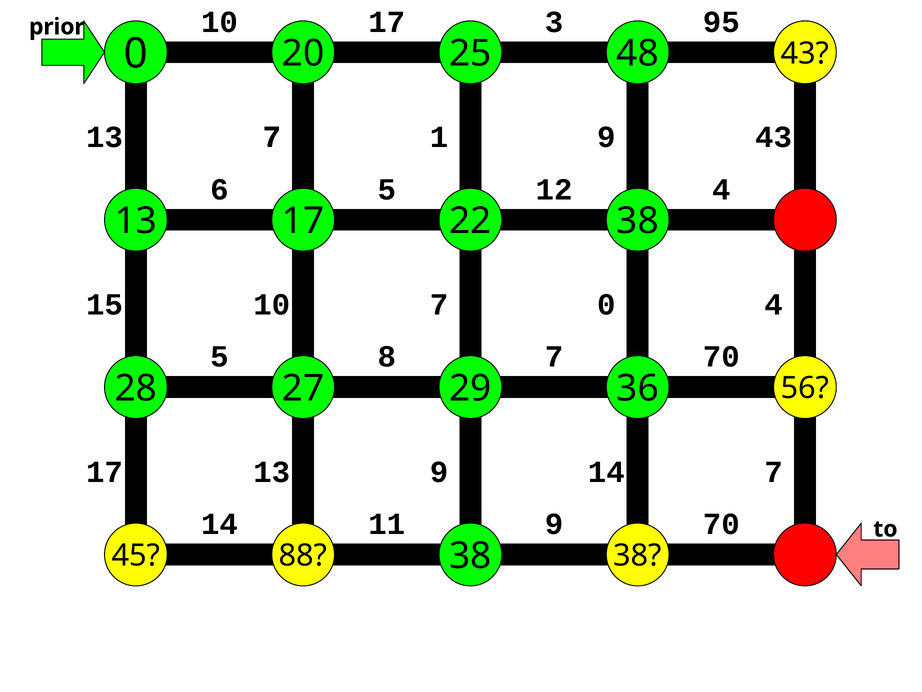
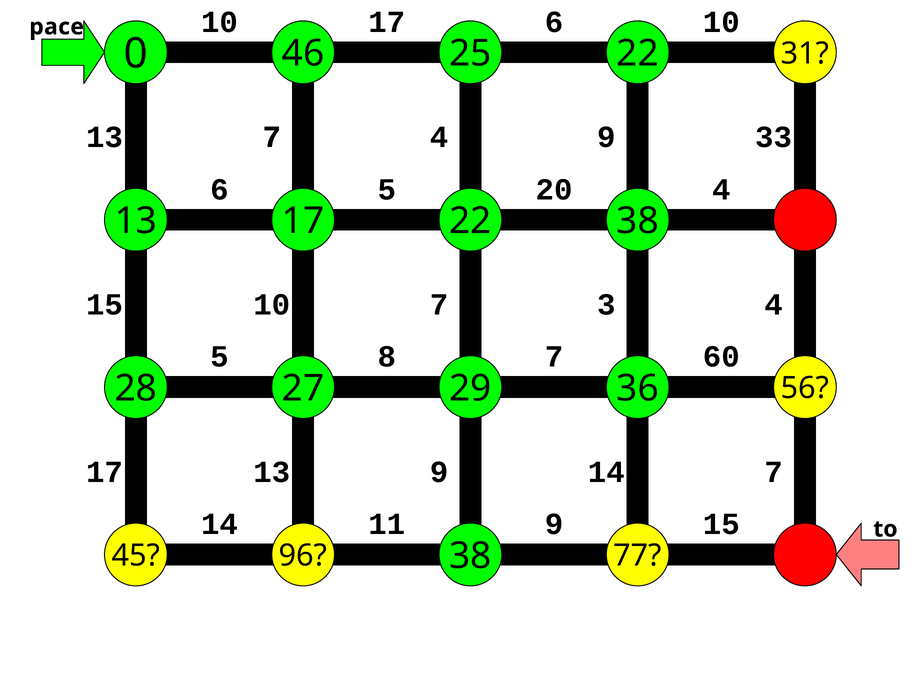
3 at (554, 22): 3 -> 6
17 95: 95 -> 10
prior: prior -> pace
20: 20 -> 46
25 48: 48 -> 22
43 at (805, 53): 43 -> 31
1 at (439, 137): 1 -> 4
9 43: 43 -> 33
12: 12 -> 20
10 0: 0 -> 3
7 70: 70 -> 60
9 70: 70 -> 15
88: 88 -> 96
38 at (638, 555): 38 -> 77
